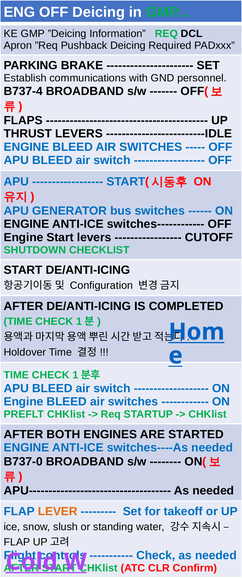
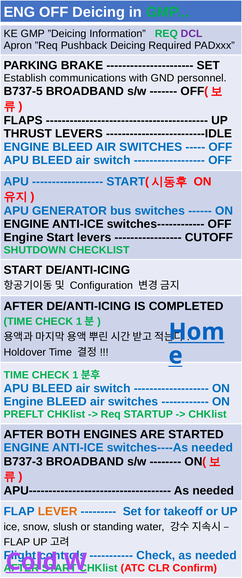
DCL colour: black -> purple
B737-4: B737-4 -> B737-5
B737-0: B737-0 -> B737-3
